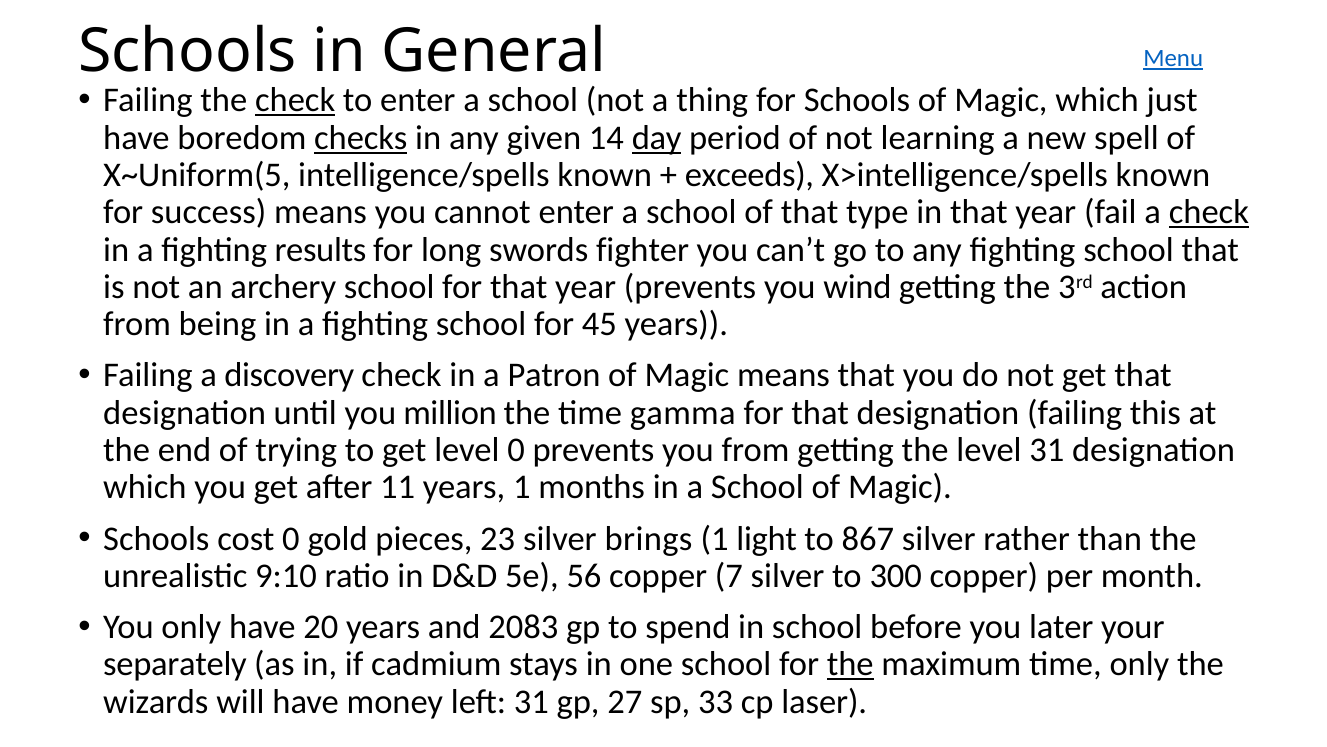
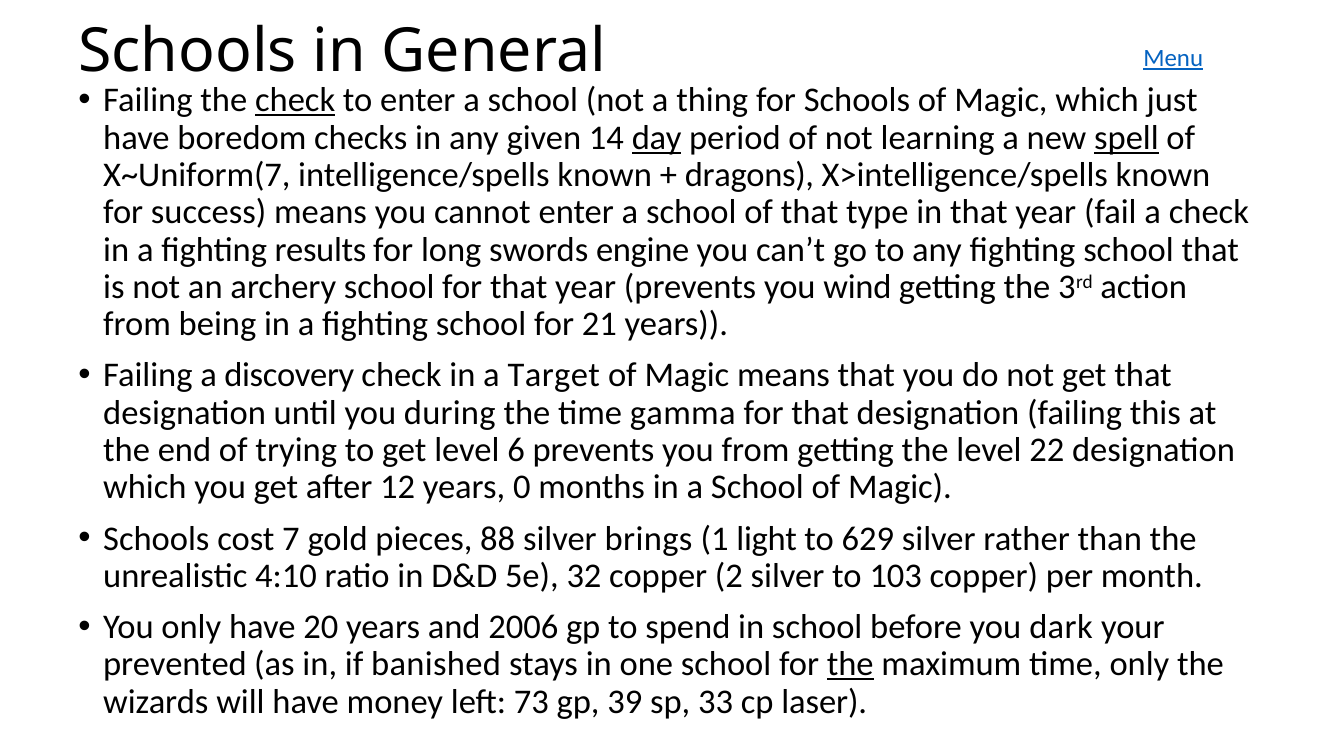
checks underline: present -> none
spell underline: none -> present
X~Uniform(5: X~Uniform(5 -> X~Uniform(7
exceeds: exceeds -> dragons
check at (1209, 212) underline: present -> none
fighter: fighter -> engine
45: 45 -> 21
Patron: Patron -> Target
million: million -> during
level 0: 0 -> 6
level 31: 31 -> 22
11: 11 -> 12
years 1: 1 -> 0
cost 0: 0 -> 7
23: 23 -> 88
867: 867 -> 629
9:10: 9:10 -> 4:10
56: 56 -> 32
7: 7 -> 2
300: 300 -> 103
2083: 2083 -> 2006
later: later -> dark
separately: separately -> prevented
cadmium: cadmium -> banished
left 31: 31 -> 73
27: 27 -> 39
